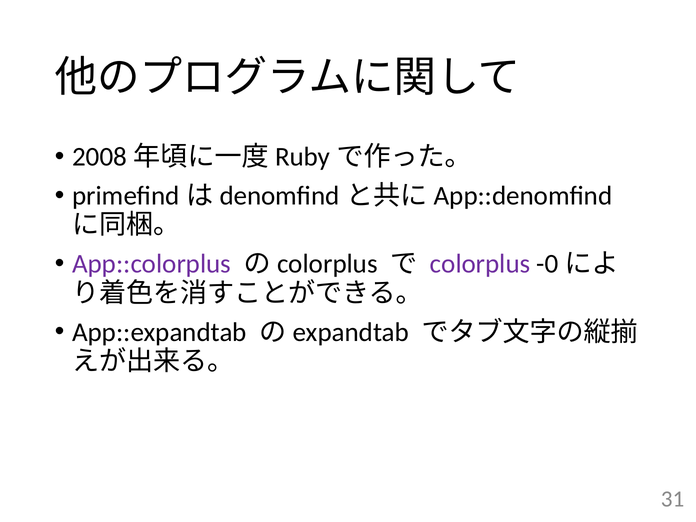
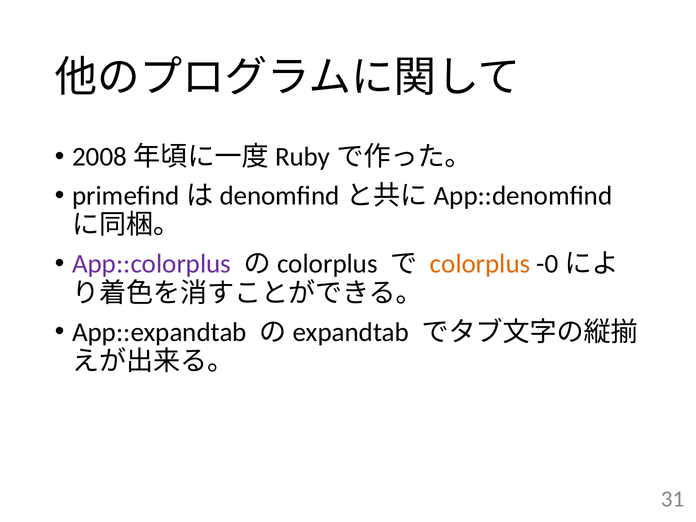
colorplus colour: purple -> orange
